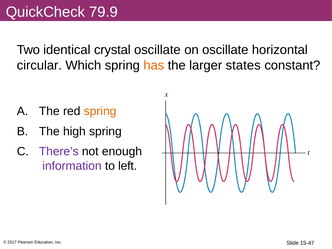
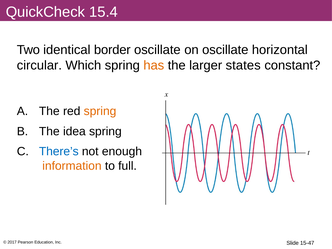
79.9: 79.9 -> 15.4
crystal: crystal -> border
high: high -> idea
There’s colour: purple -> blue
information colour: purple -> orange
left: left -> full
